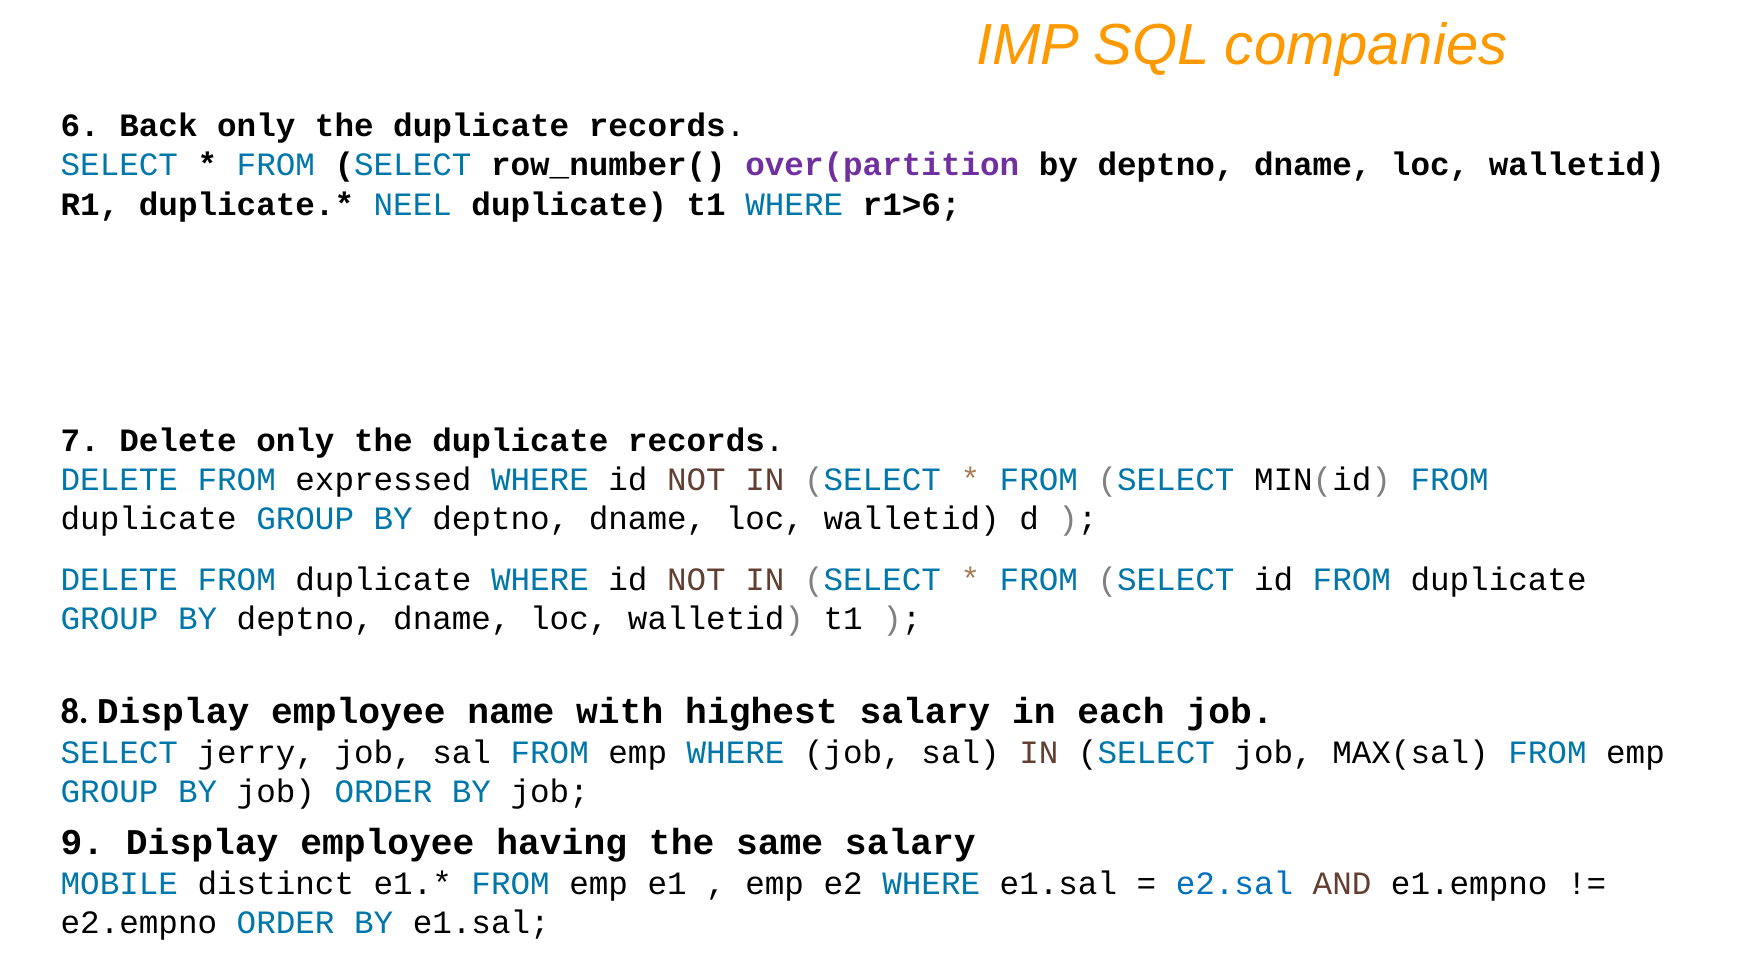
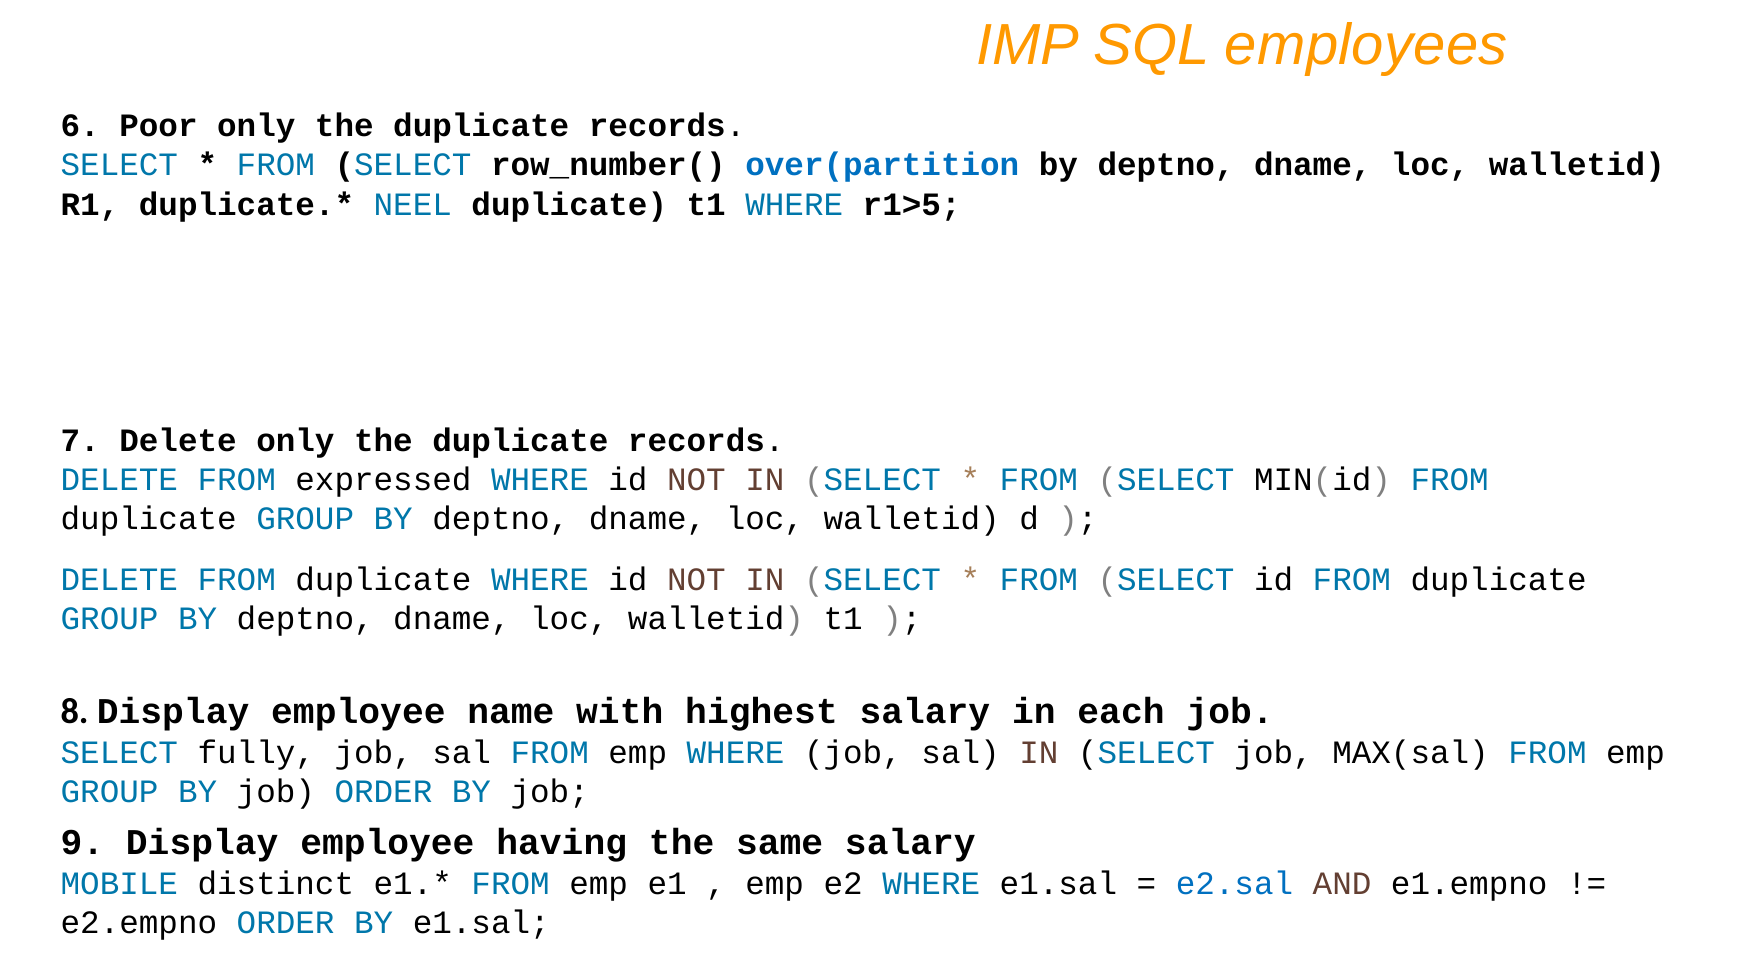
companies: companies -> employees
Back: Back -> Poor
over(partition colour: purple -> blue
r1>6: r1>6 -> r1>5
jerry: jerry -> fully
